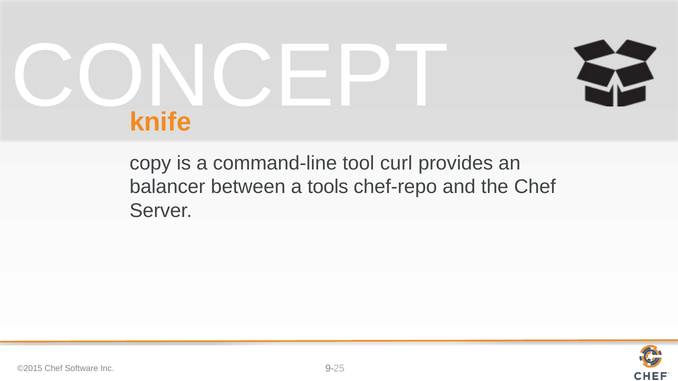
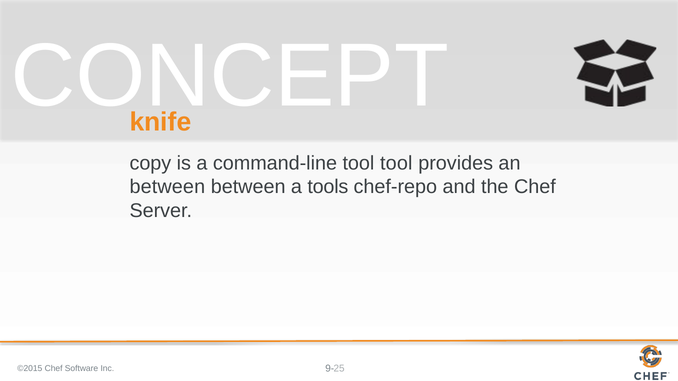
tool curl: curl -> tool
balancer at (167, 187): balancer -> between
